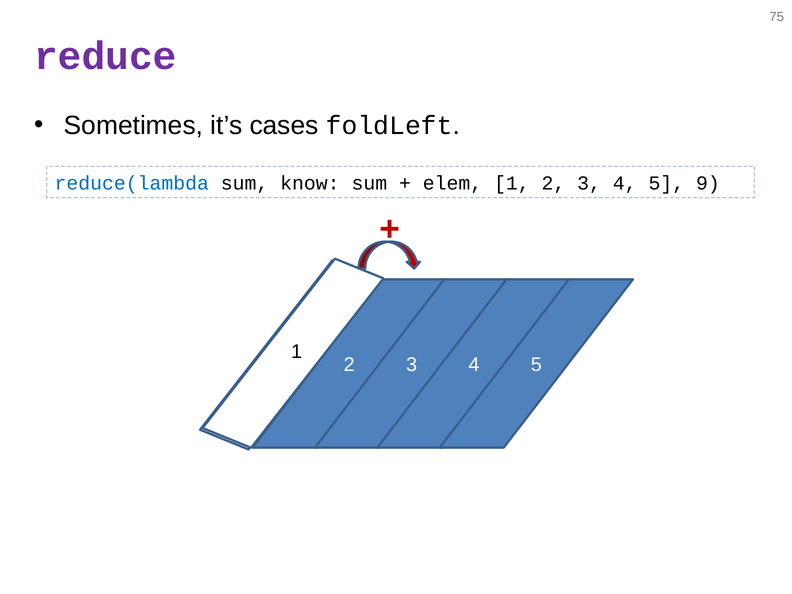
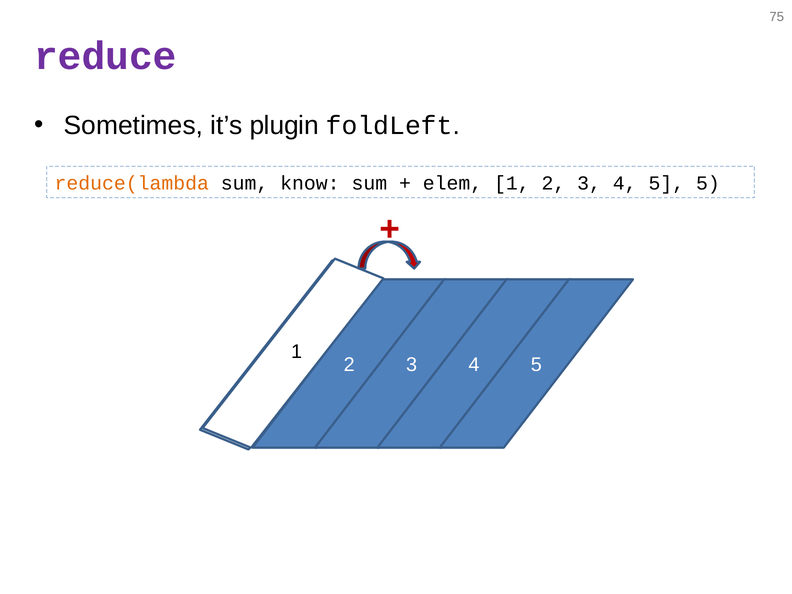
cases: cases -> plugin
reduce(lambda colour: blue -> orange
5 9: 9 -> 5
